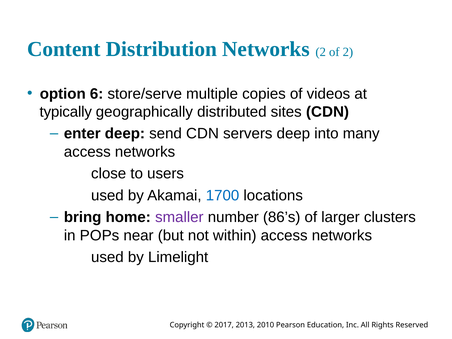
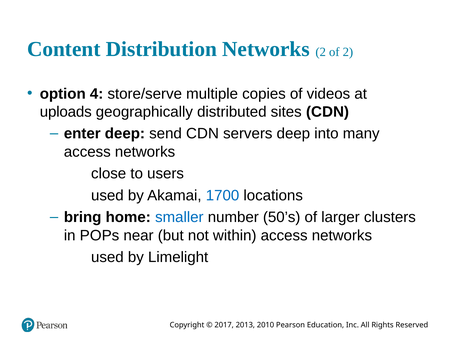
6: 6 -> 4
typically: typically -> uploads
smaller colour: purple -> blue
86’s: 86’s -> 50’s
